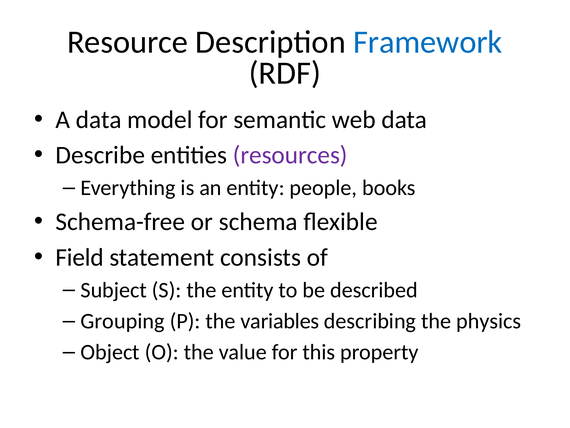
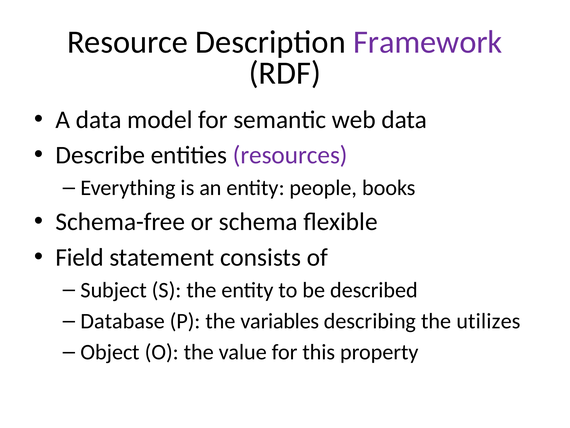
Framework colour: blue -> purple
Grouping: Grouping -> Database
physics: physics -> utilizes
